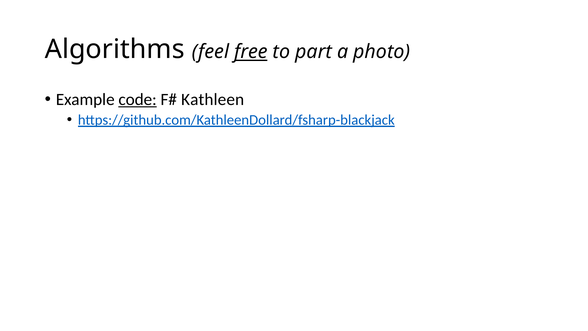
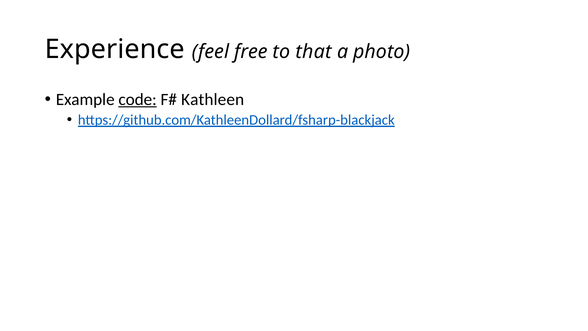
Algorithms: Algorithms -> Experience
free underline: present -> none
part: part -> that
